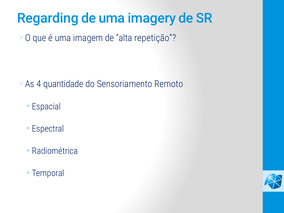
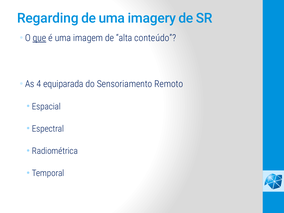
que underline: none -> present
repetição: repetição -> conteúdo
quantidade: quantidade -> equiparada
